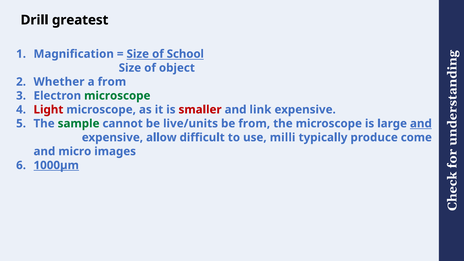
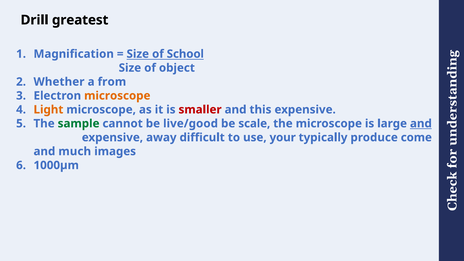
microscope at (117, 96) colour: green -> orange
Light colour: red -> orange
link: link -> this
live/units: live/units -> live/good
be from: from -> scale
allow: allow -> away
milli: milli -> your
micro: micro -> much
1000µm underline: present -> none
